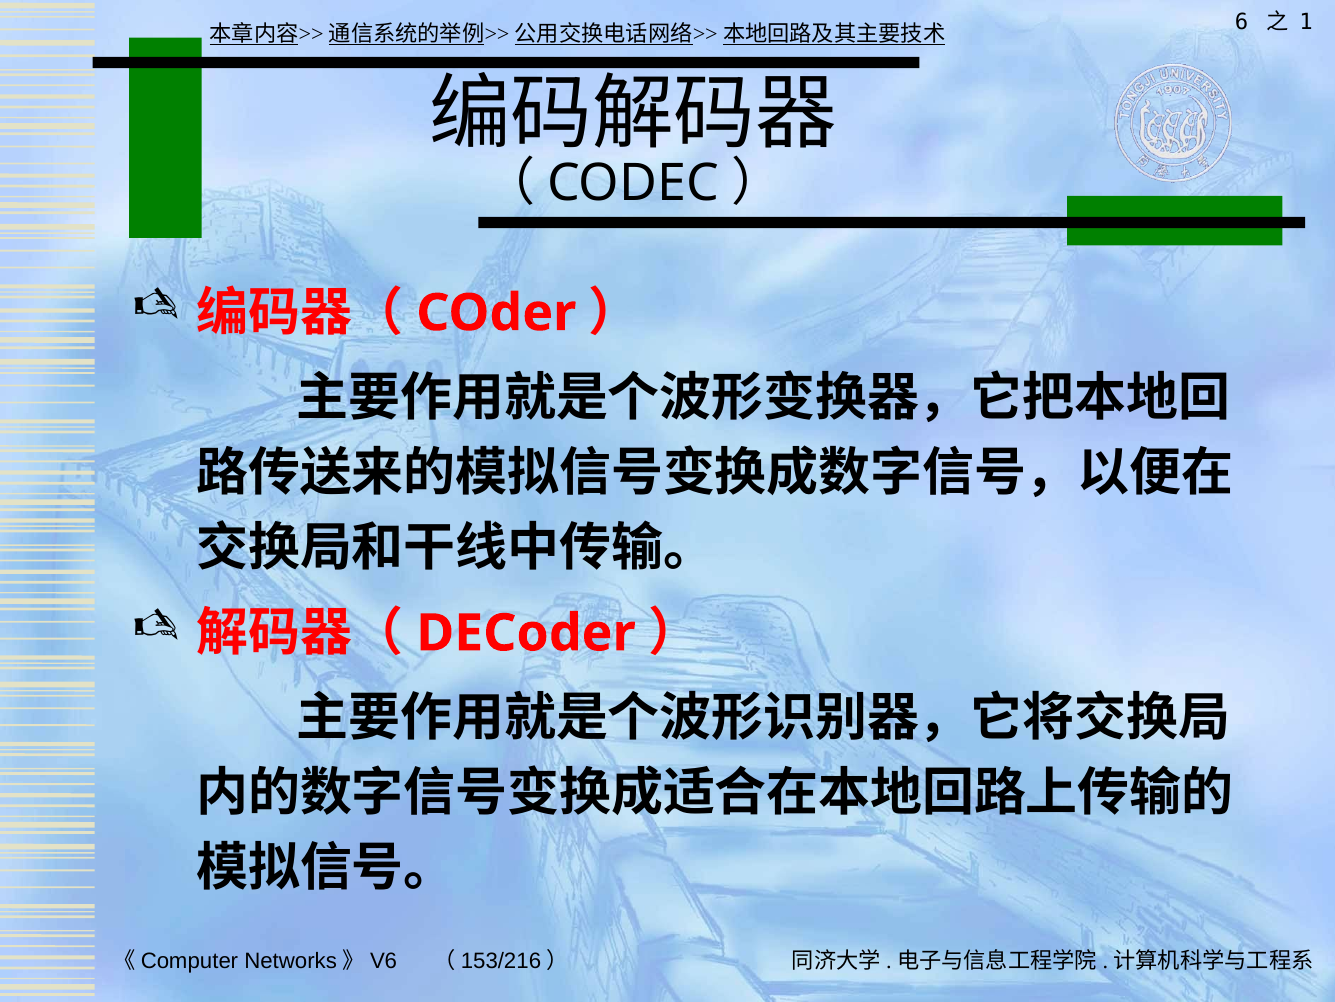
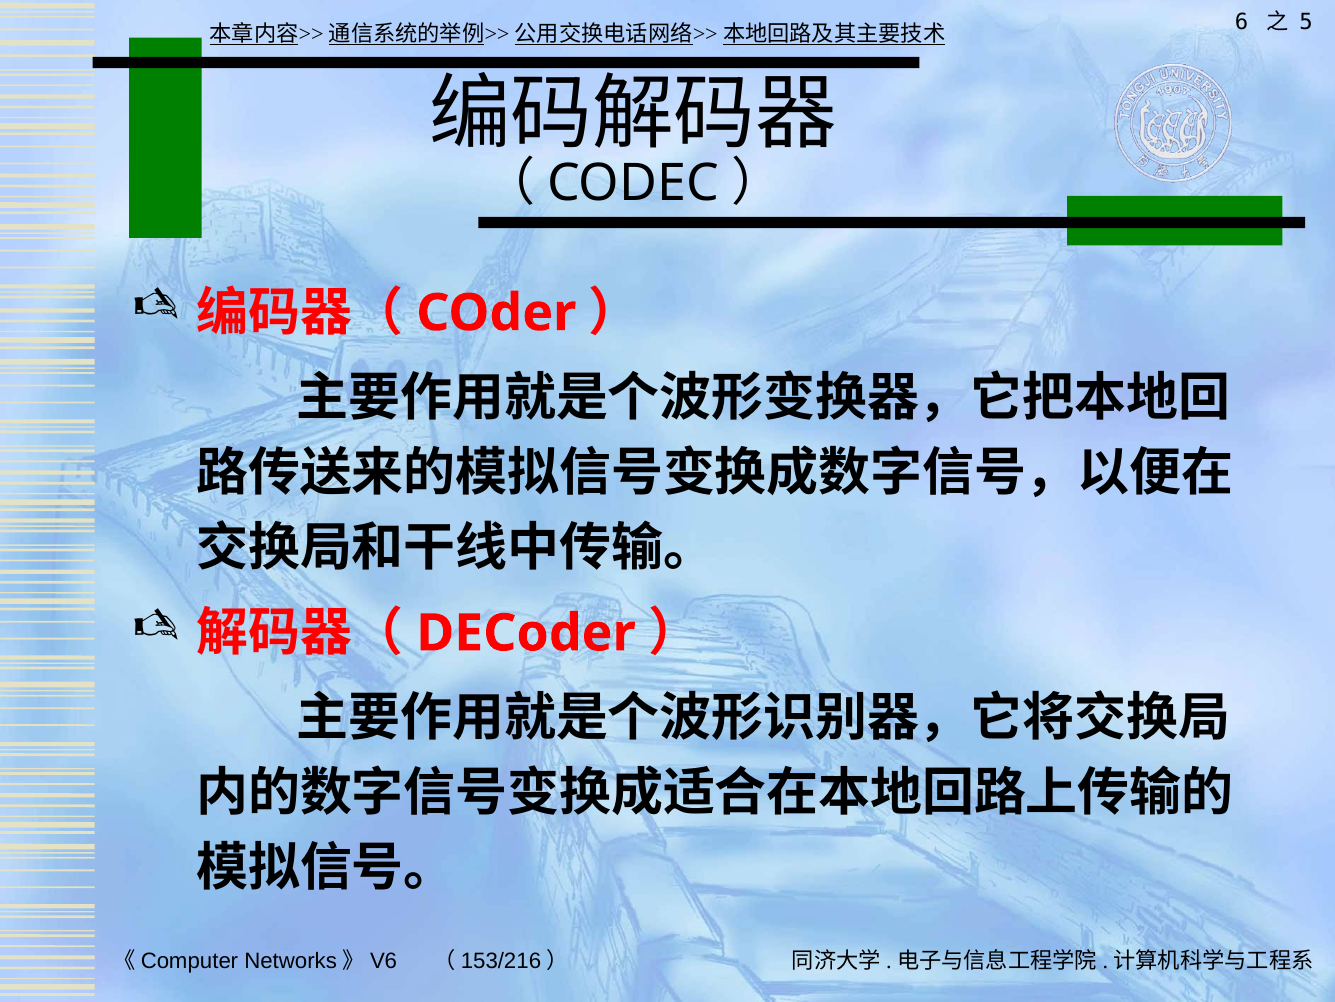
1: 1 -> 5
